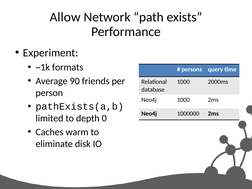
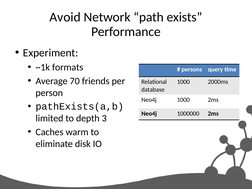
Allow: Allow -> Avoid
90: 90 -> 70
0: 0 -> 3
